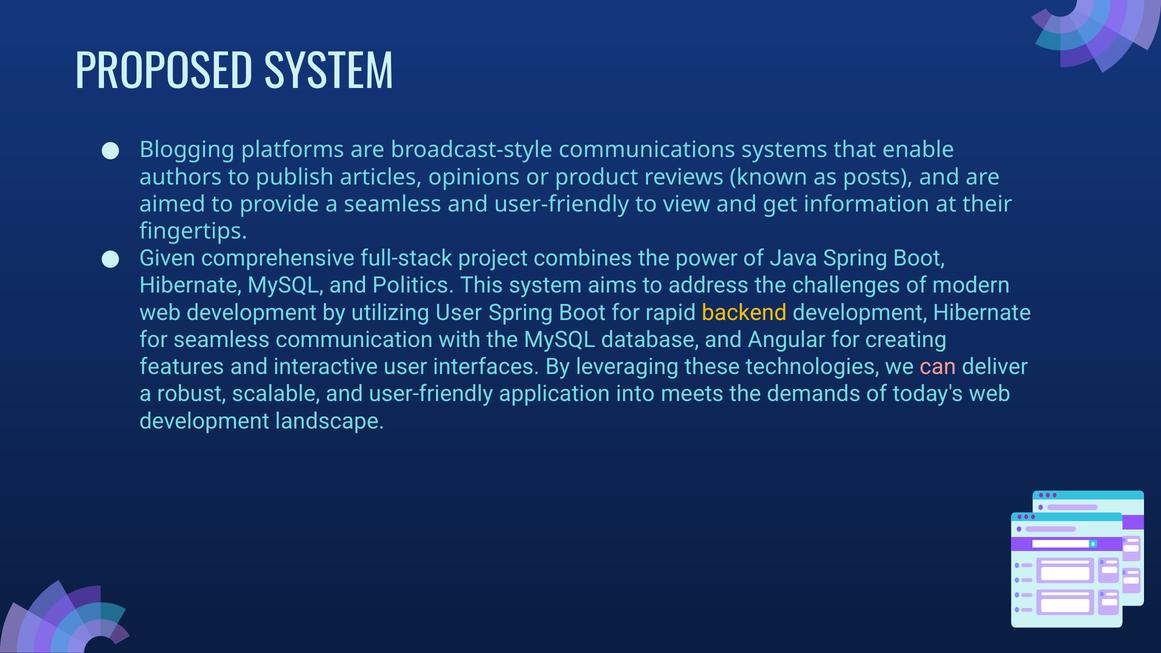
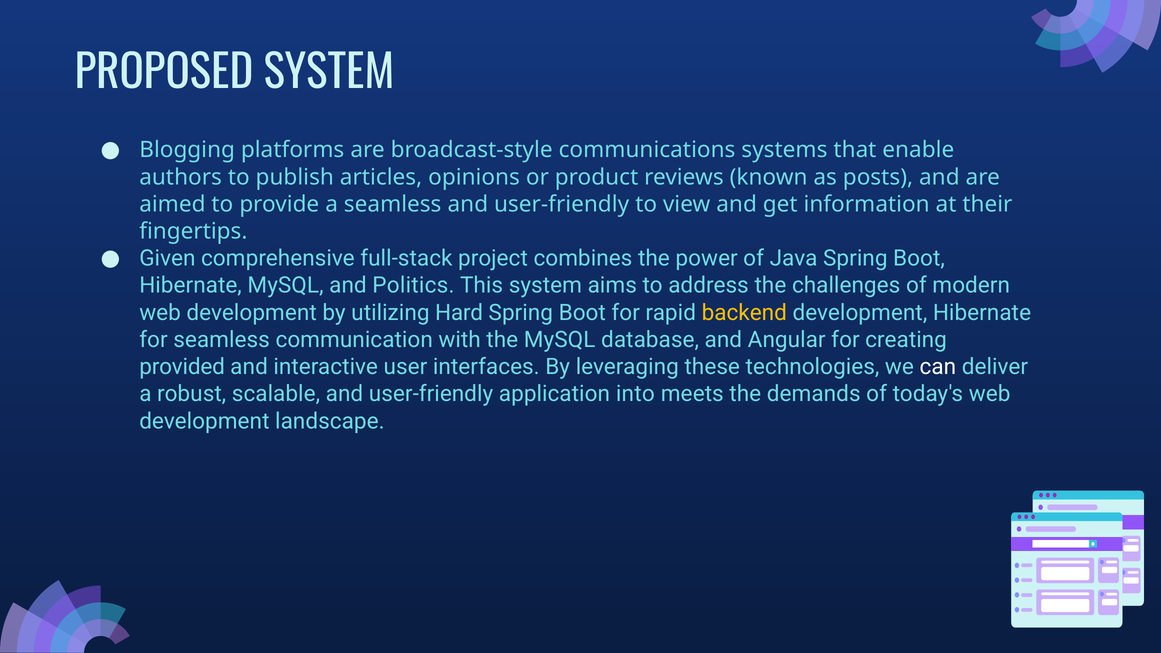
utilizing User: User -> Hard
features: features -> provided
can colour: pink -> white
